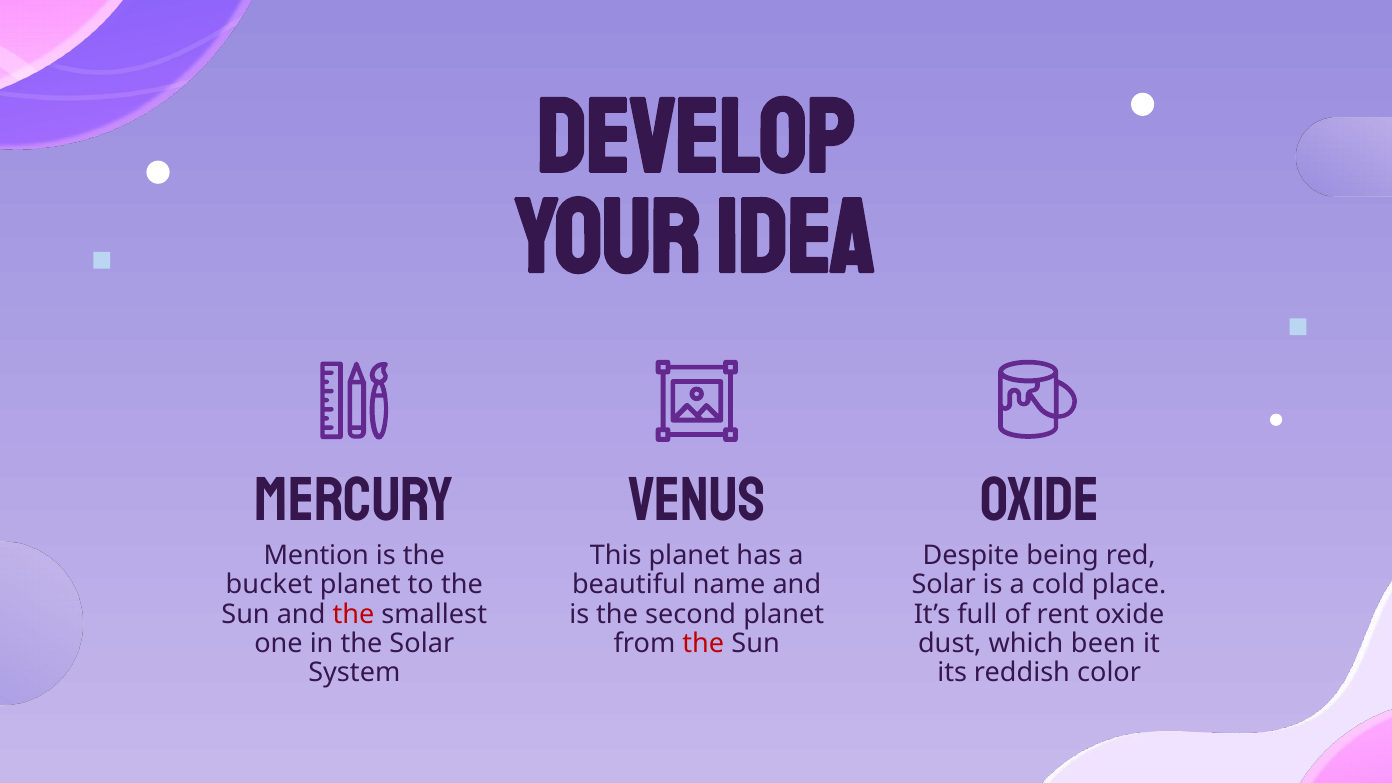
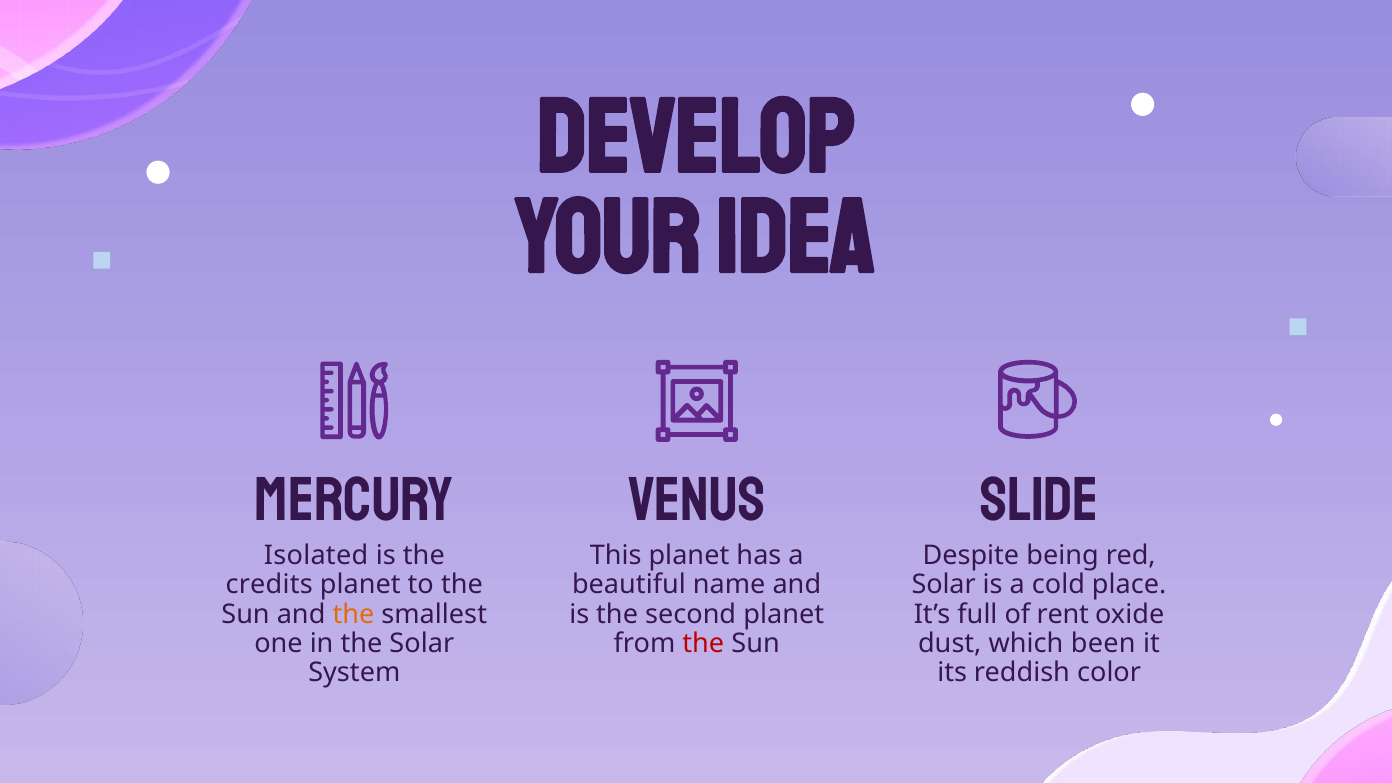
OXIDE at (1040, 500): OXIDE -> SLIDE
Mention: Mention -> Isolated
bucket: bucket -> credits
the at (353, 614) colour: red -> orange
